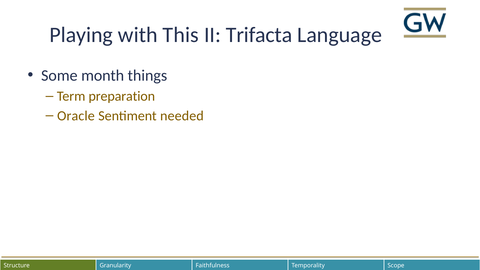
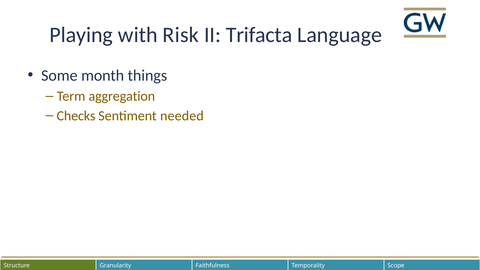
This: This -> Risk
preparation: preparation -> aggregation
Oracle: Oracle -> Checks
